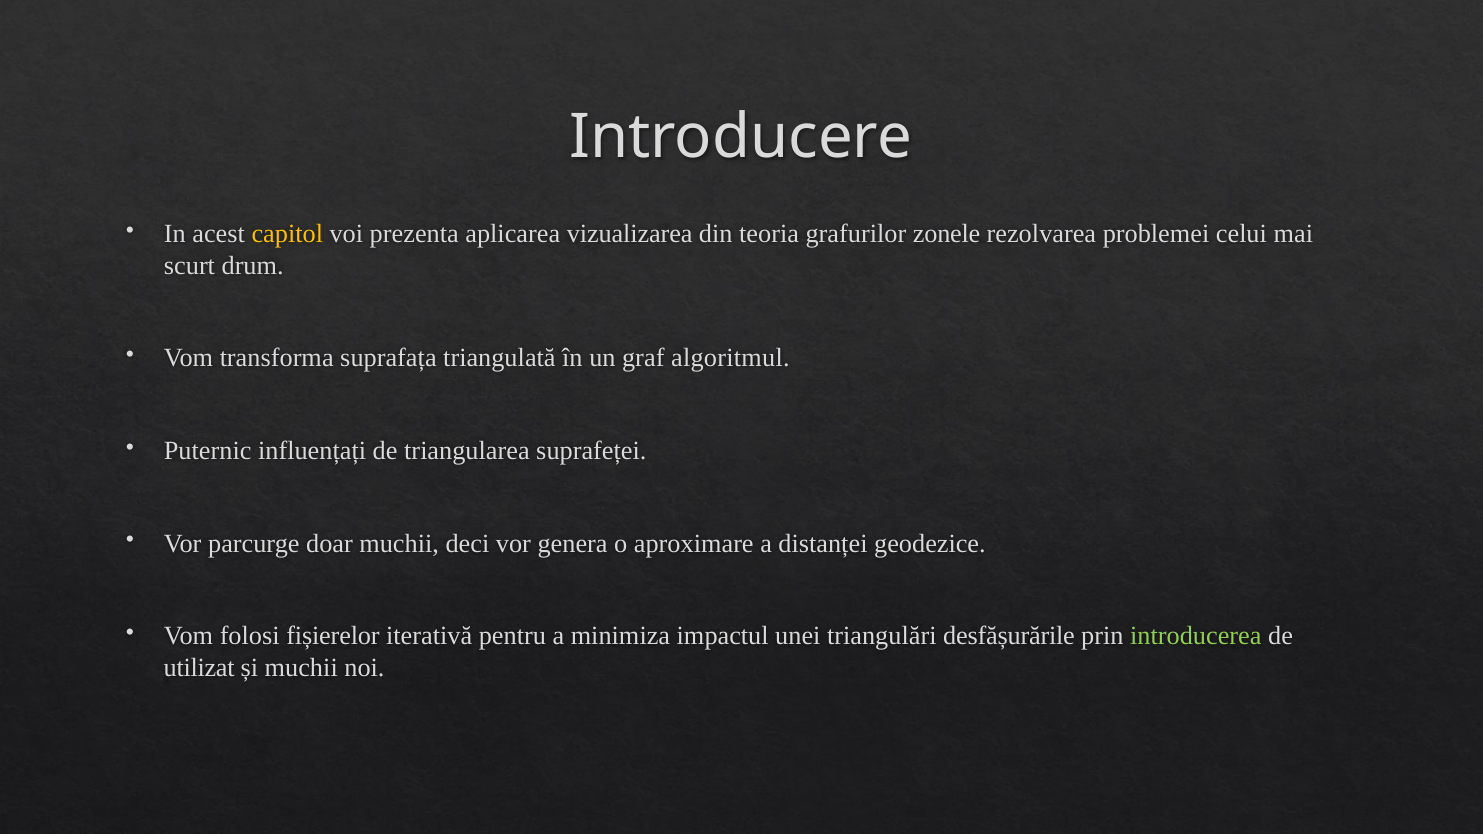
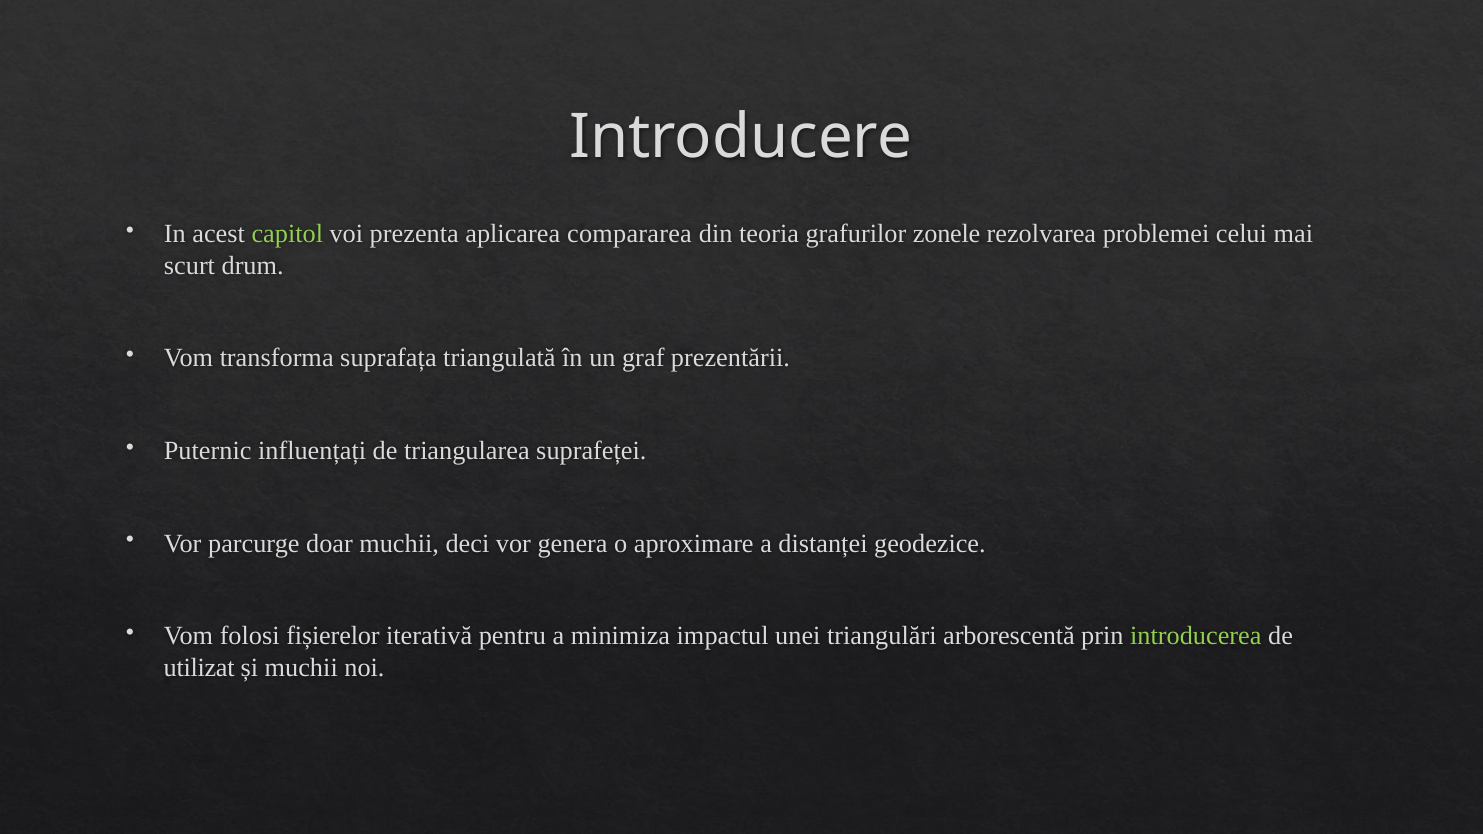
capitol colour: yellow -> light green
vizualizarea: vizualizarea -> compararea
algoritmul: algoritmul -> prezentării
desfășurările: desfășurările -> arborescentă
